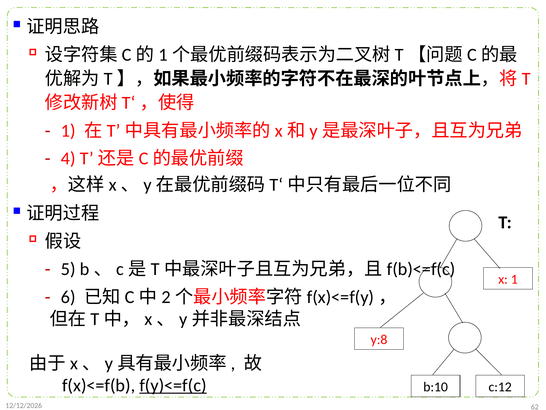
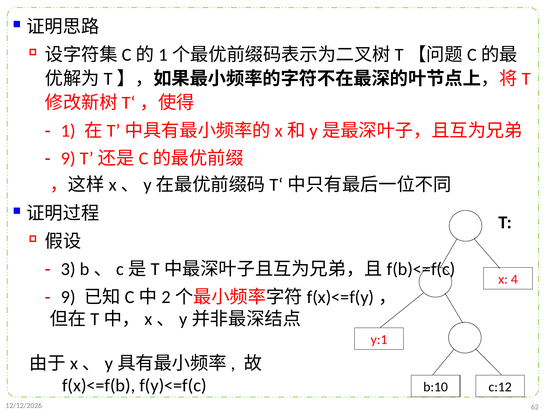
4 at (68, 158): 4 -> 9
5: 5 -> 3
x 1: 1 -> 4
6 at (68, 297): 6 -> 9
y:8: y:8 -> y:1
f(y)<=f(c underline: present -> none
